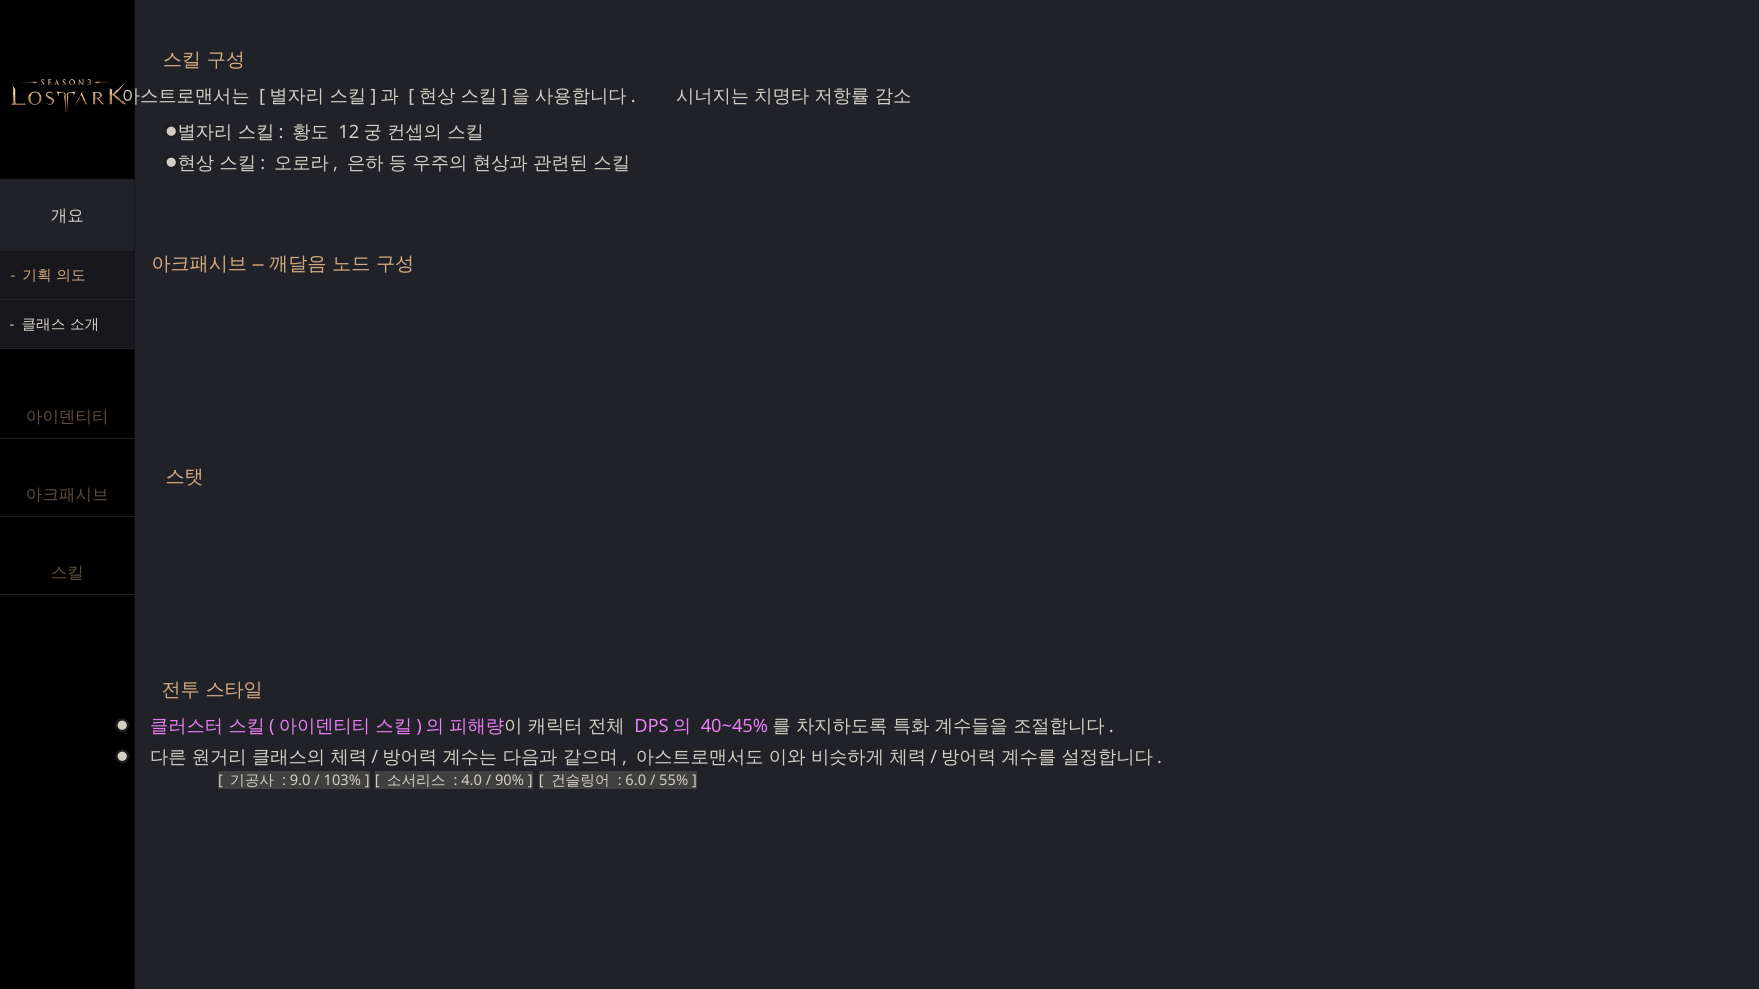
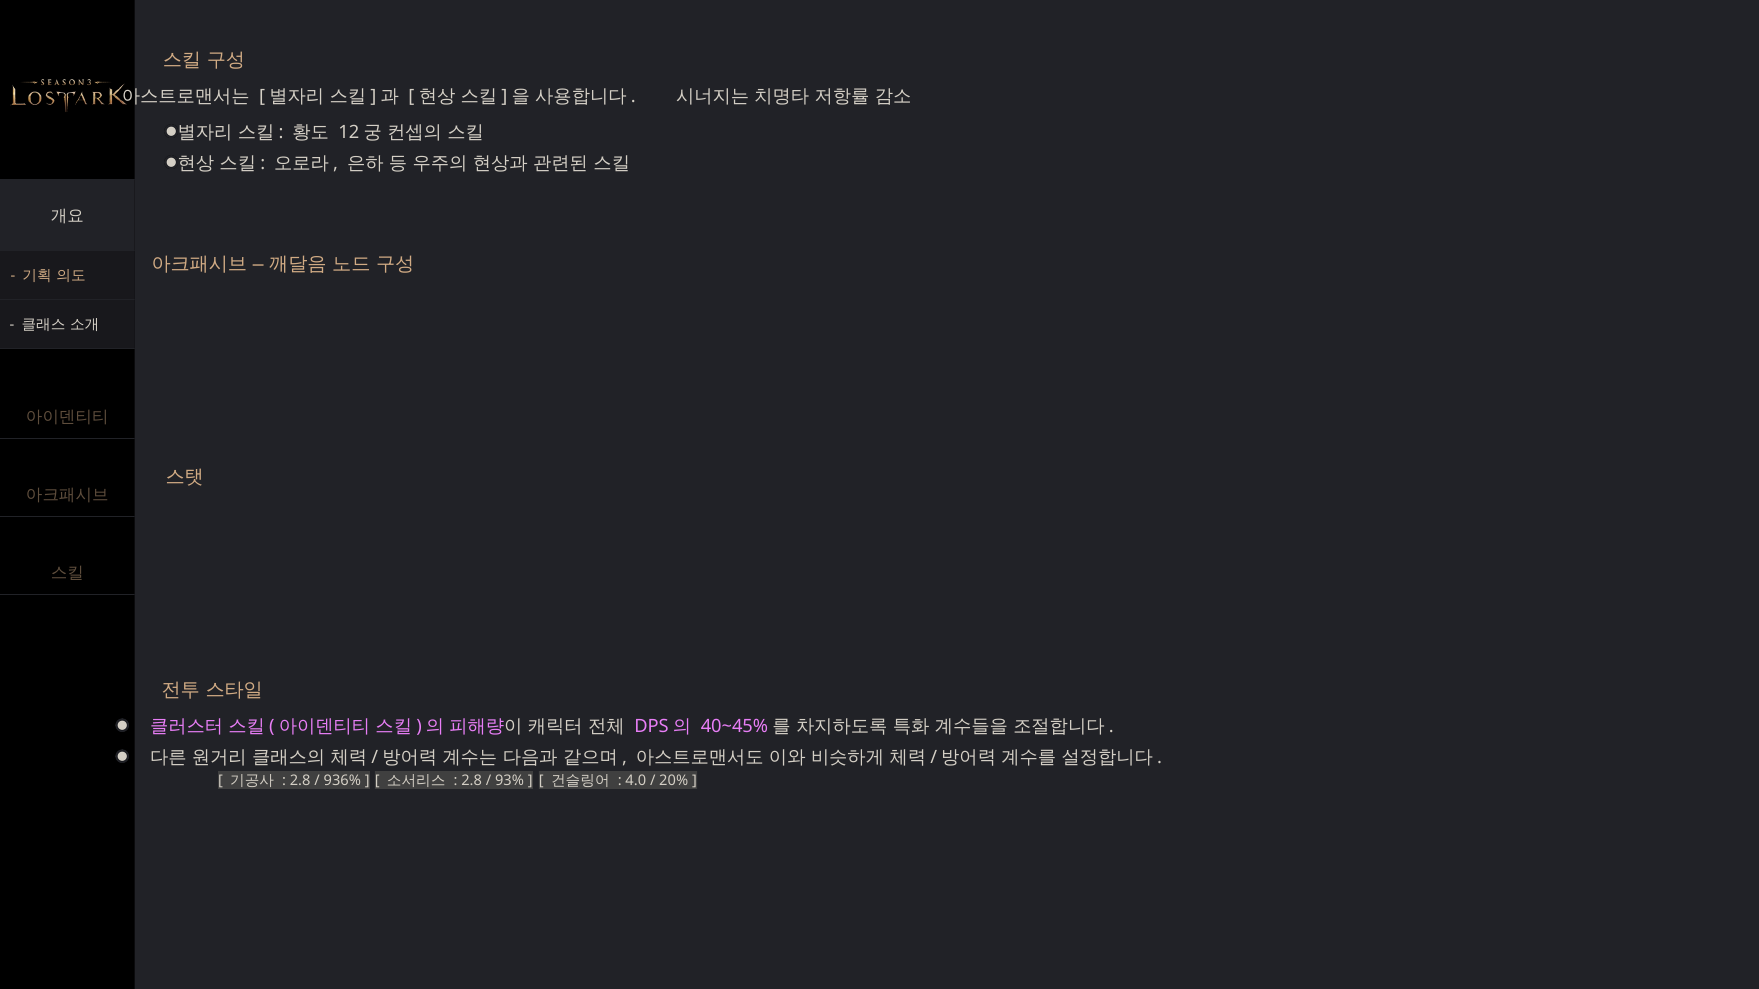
9.0 at (300, 781): 9.0 -> 2.8
103%: 103% -> 936%
4.0 at (472, 781): 4.0 -> 2.8
90%: 90% -> 93%
6.0: 6.0 -> 4.0
55%: 55% -> 20%
